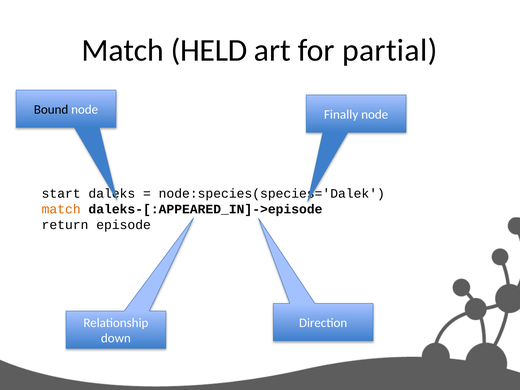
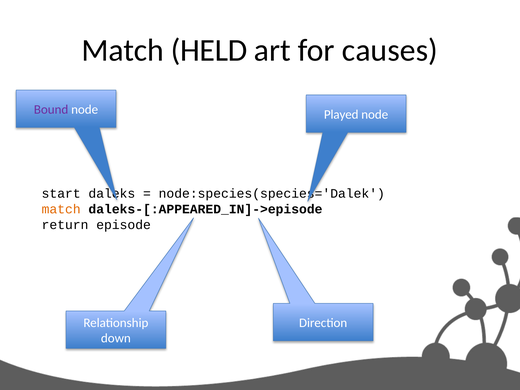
partial: partial -> causes
Bound colour: black -> purple
Finally: Finally -> Played
